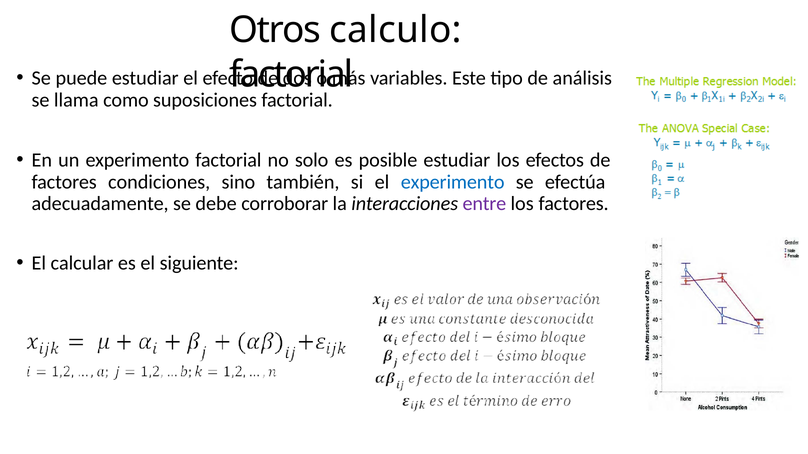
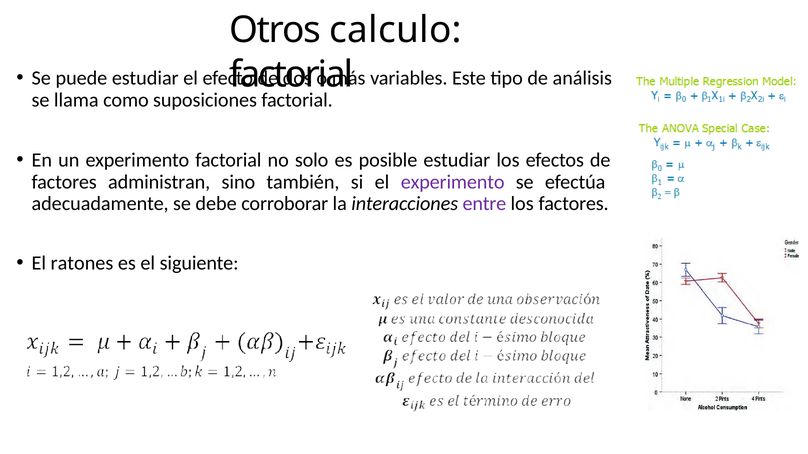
condiciones: condiciones -> administran
experimento at (453, 182) colour: blue -> purple
calcular: calcular -> ratones
